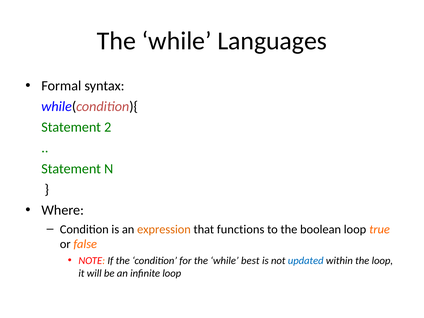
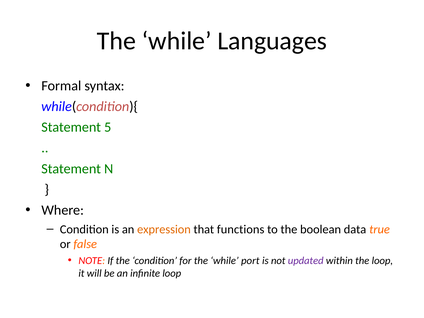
2: 2 -> 5
boolean loop: loop -> data
best: best -> port
updated colour: blue -> purple
